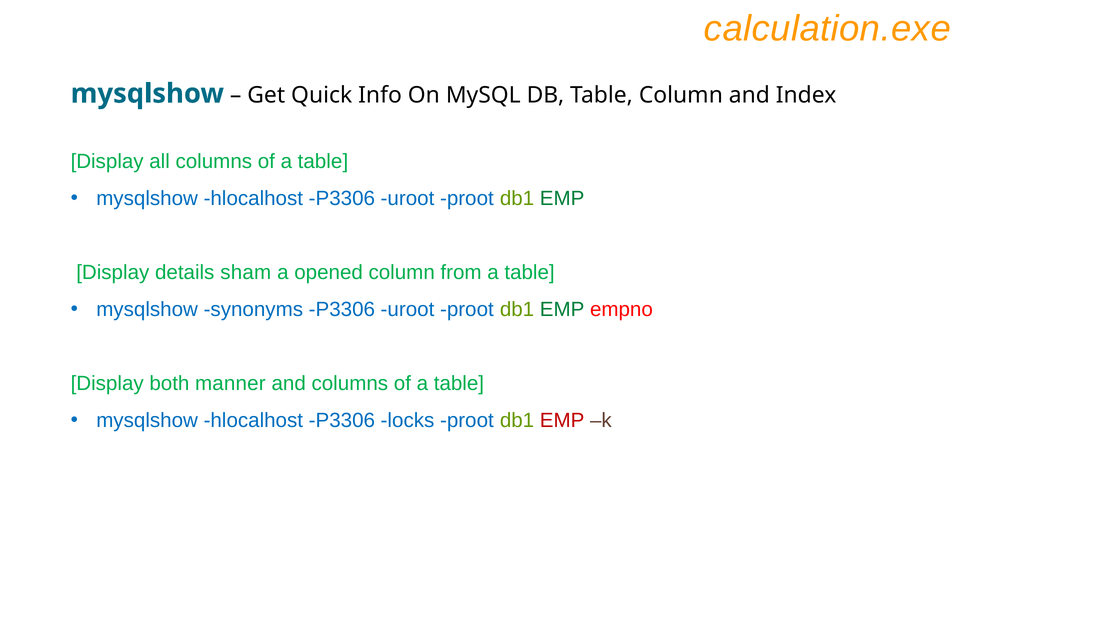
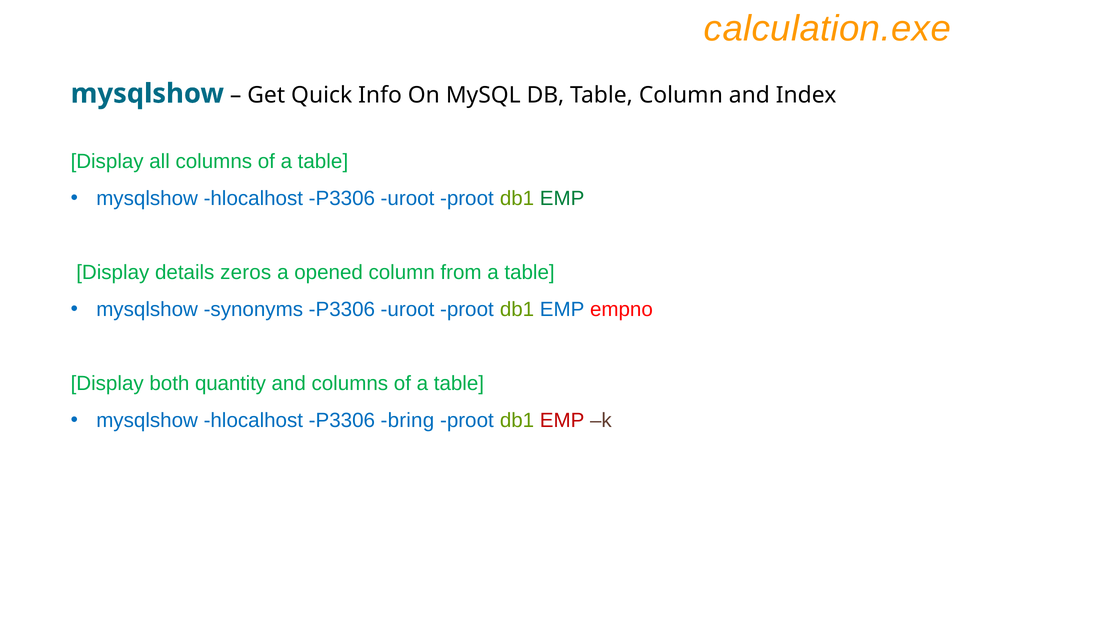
sham: sham -> zeros
EMP at (562, 310) colour: green -> blue
manner: manner -> quantity
locks: locks -> bring
